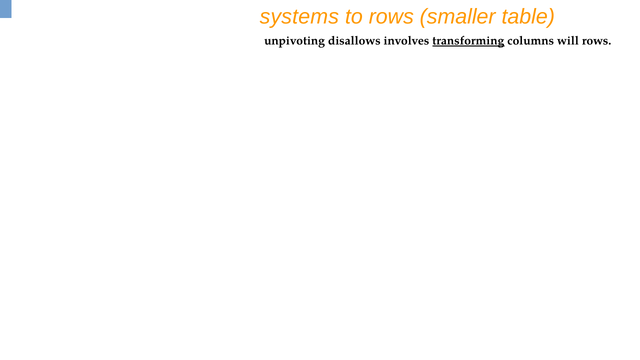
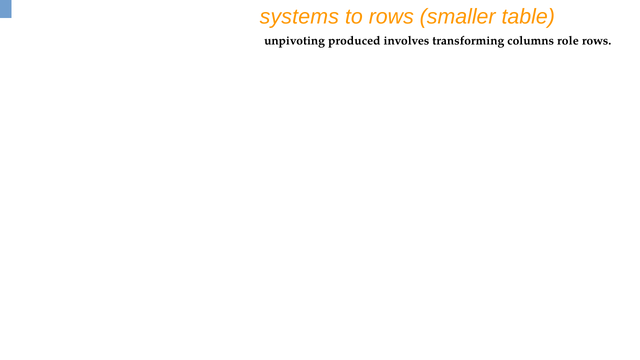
disallows: disallows -> produced
transforming underline: present -> none
will: will -> role
